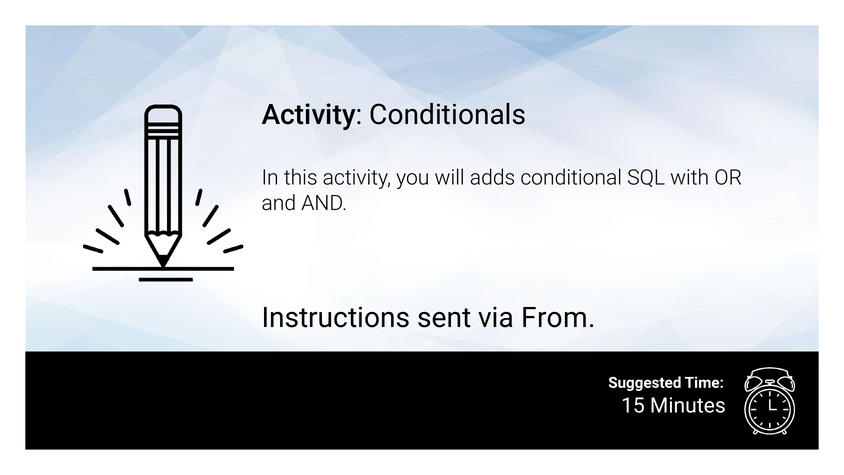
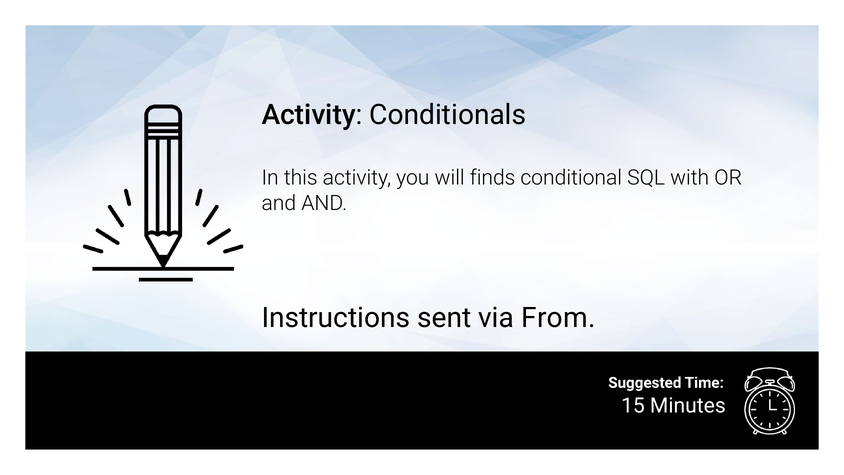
adds: adds -> finds
